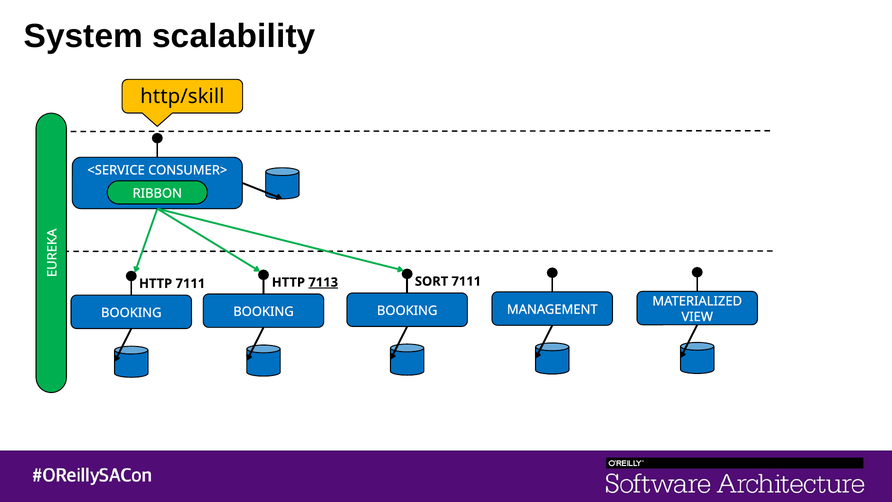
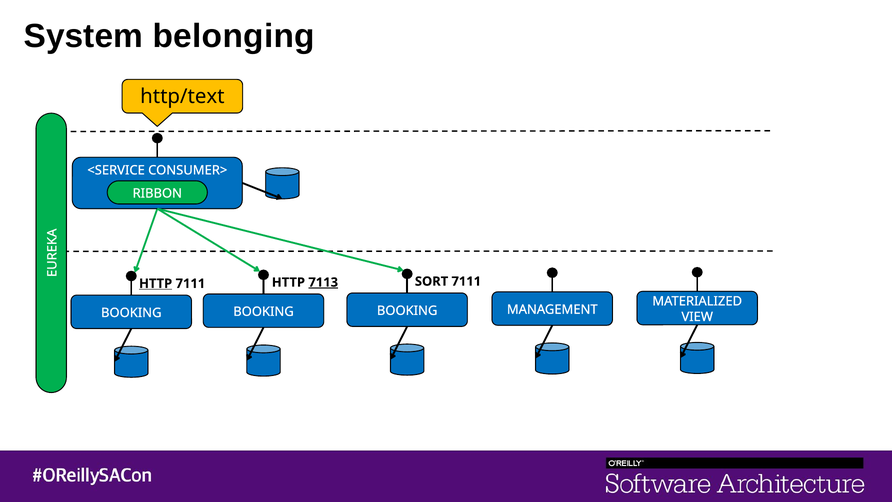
scalability: scalability -> belonging
http/skill: http/skill -> http/text
HTTP at (156, 283) underline: none -> present
